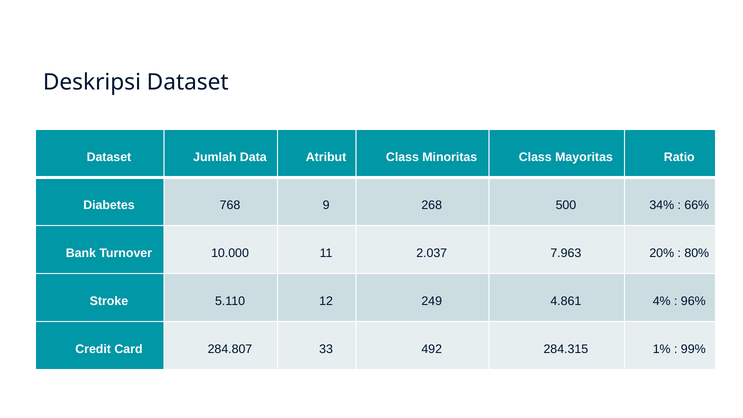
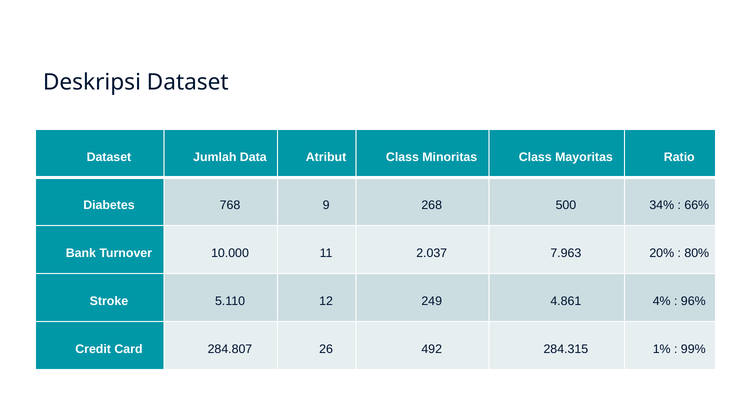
33: 33 -> 26
